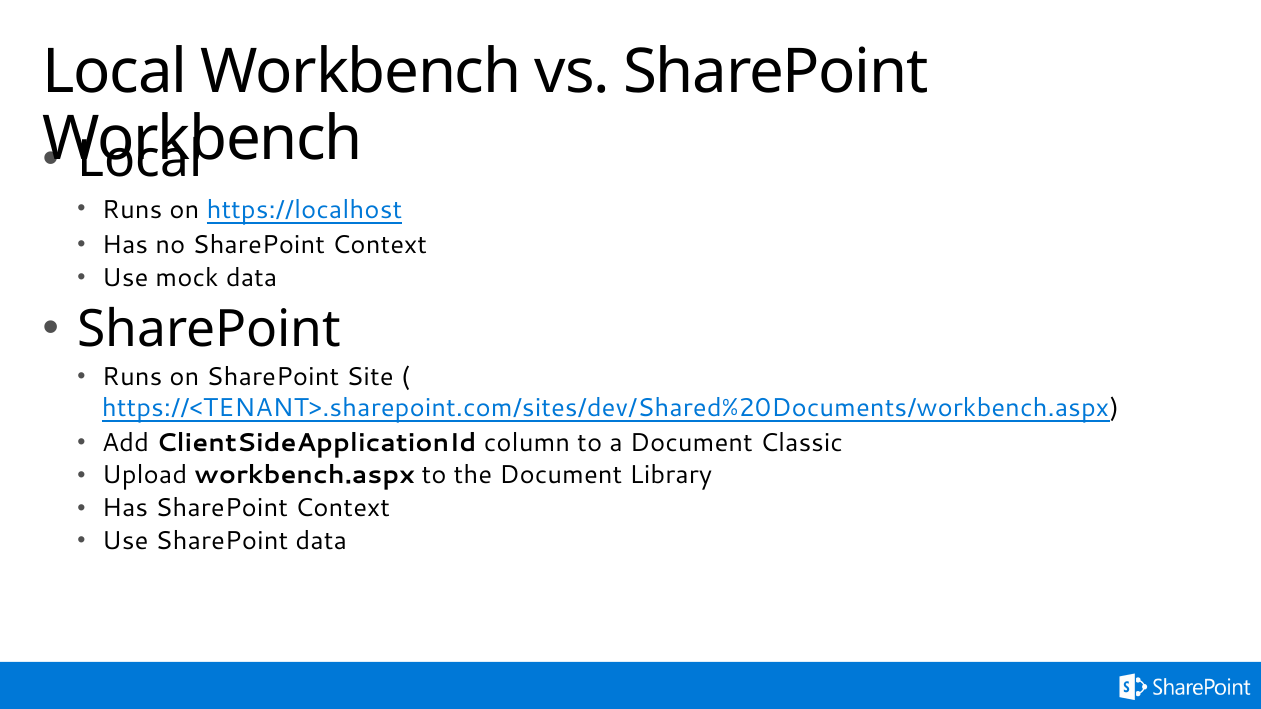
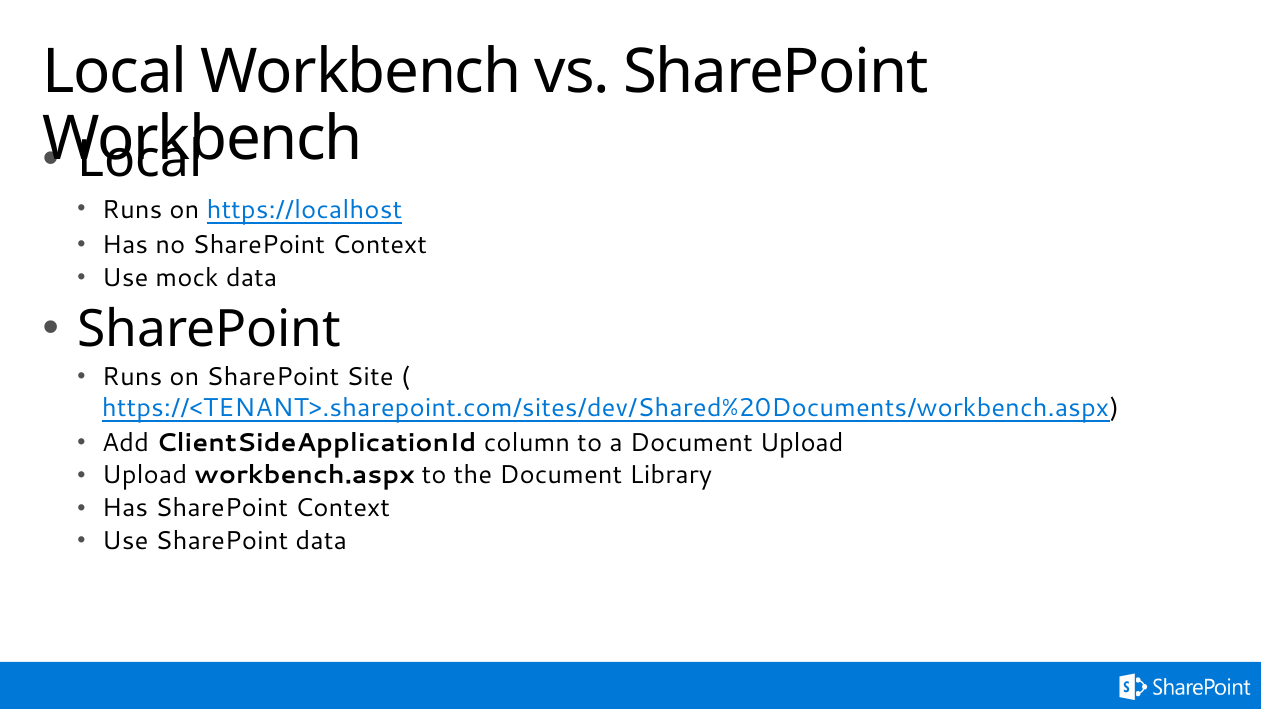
Document Classic: Classic -> Upload
